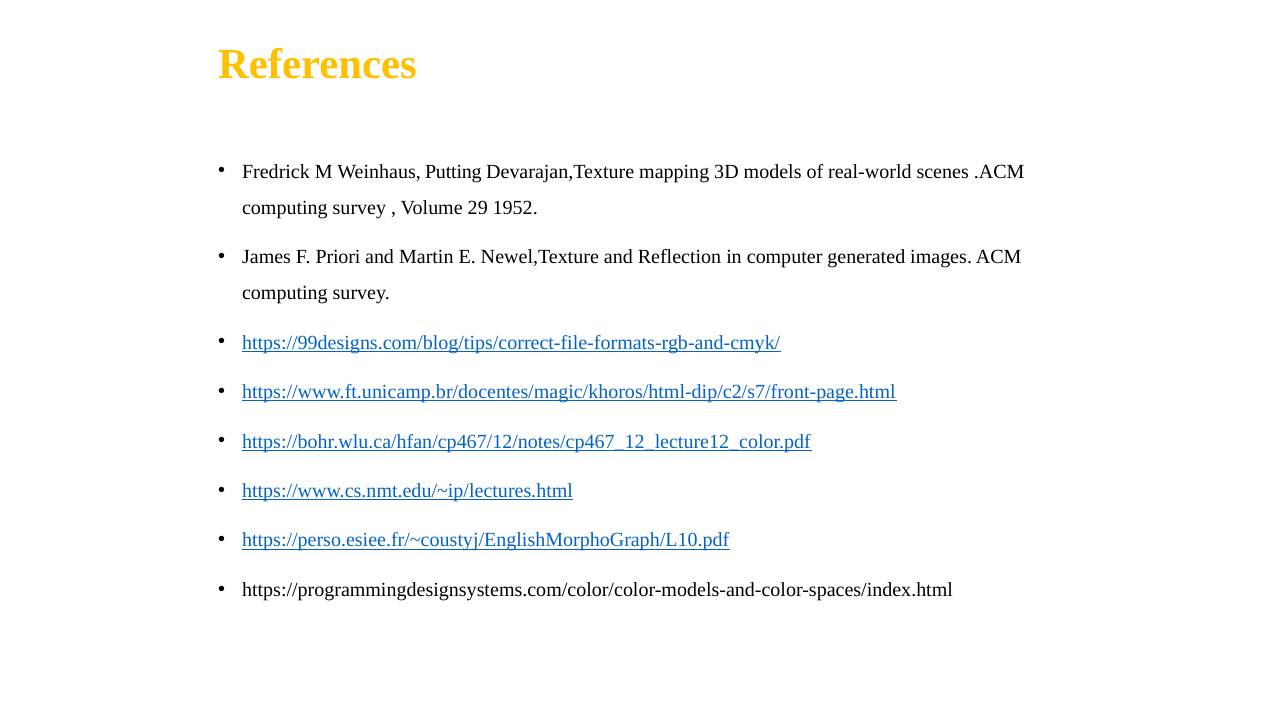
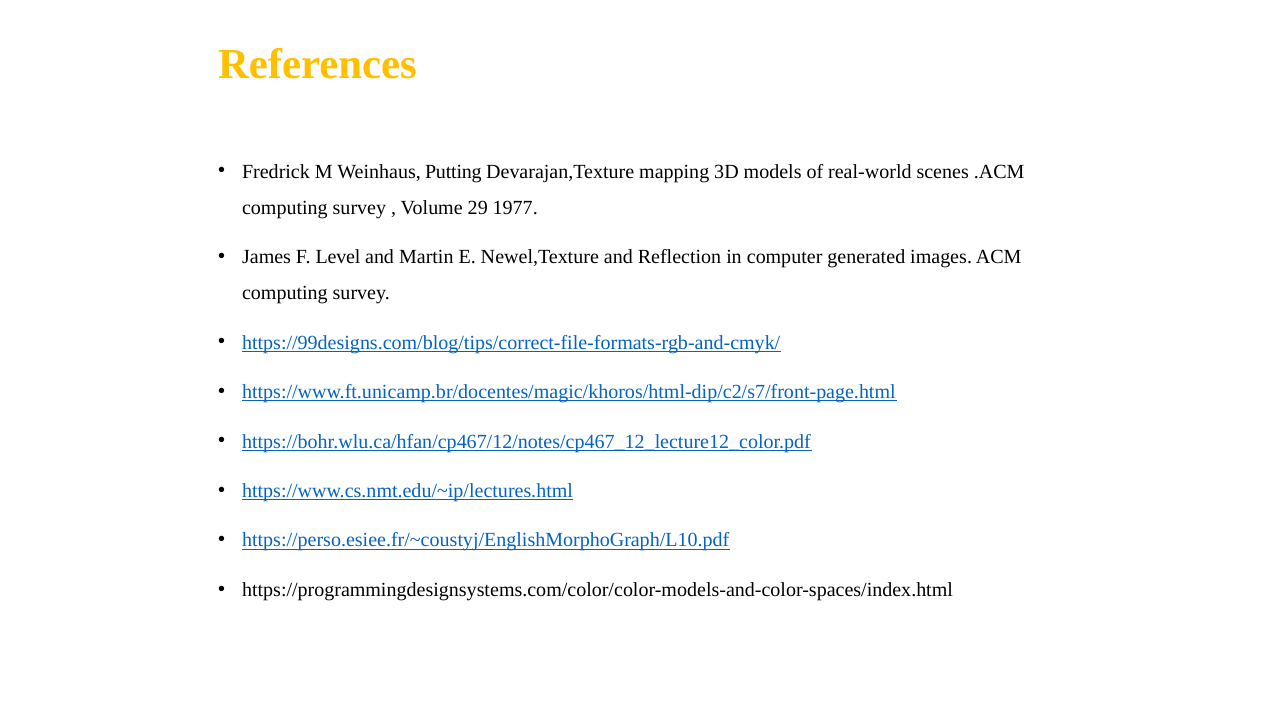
1952: 1952 -> 1977
Priori: Priori -> Level
